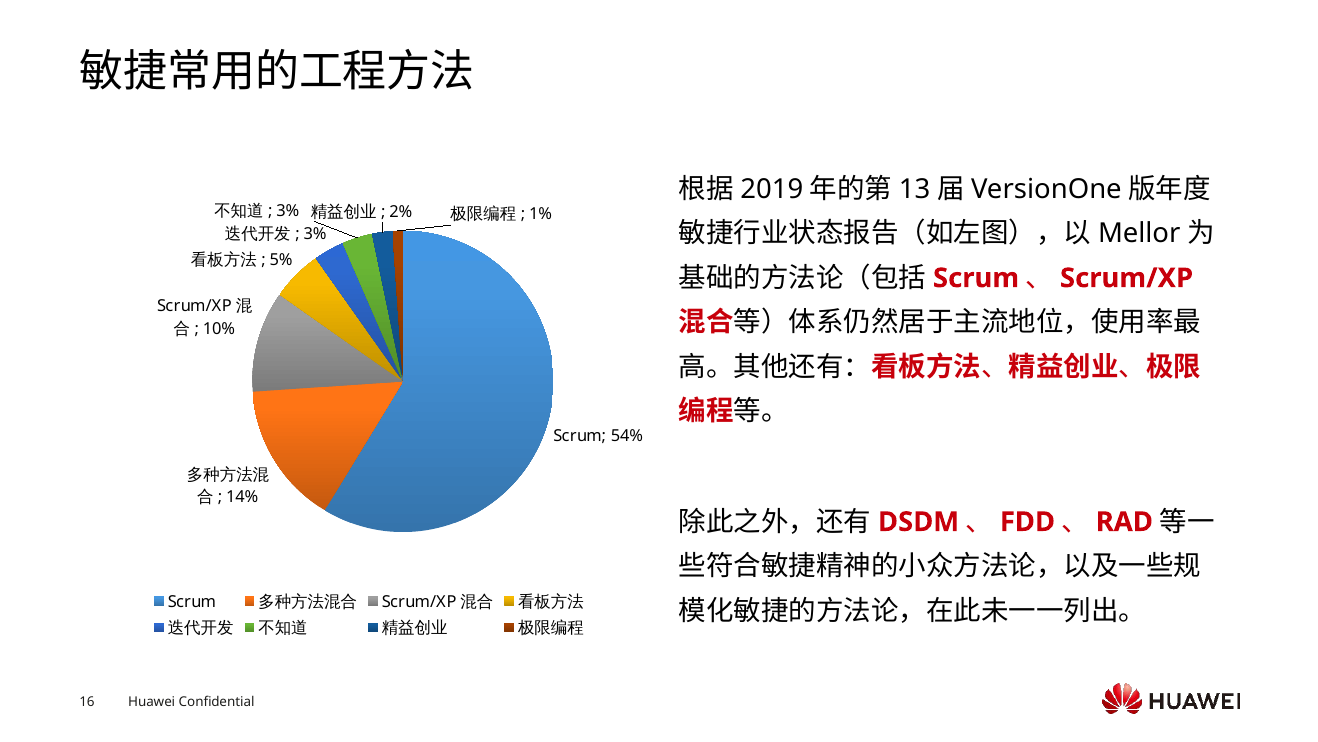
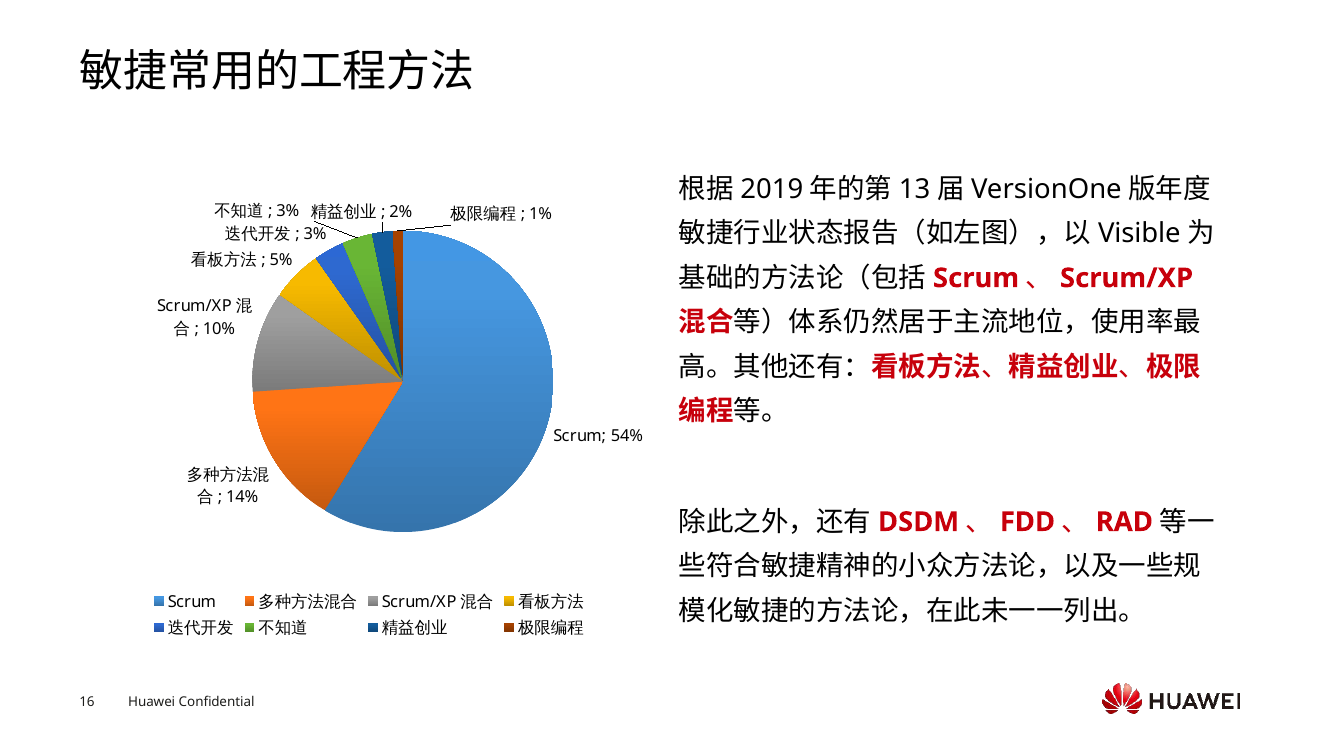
Mellor: Mellor -> Visible
